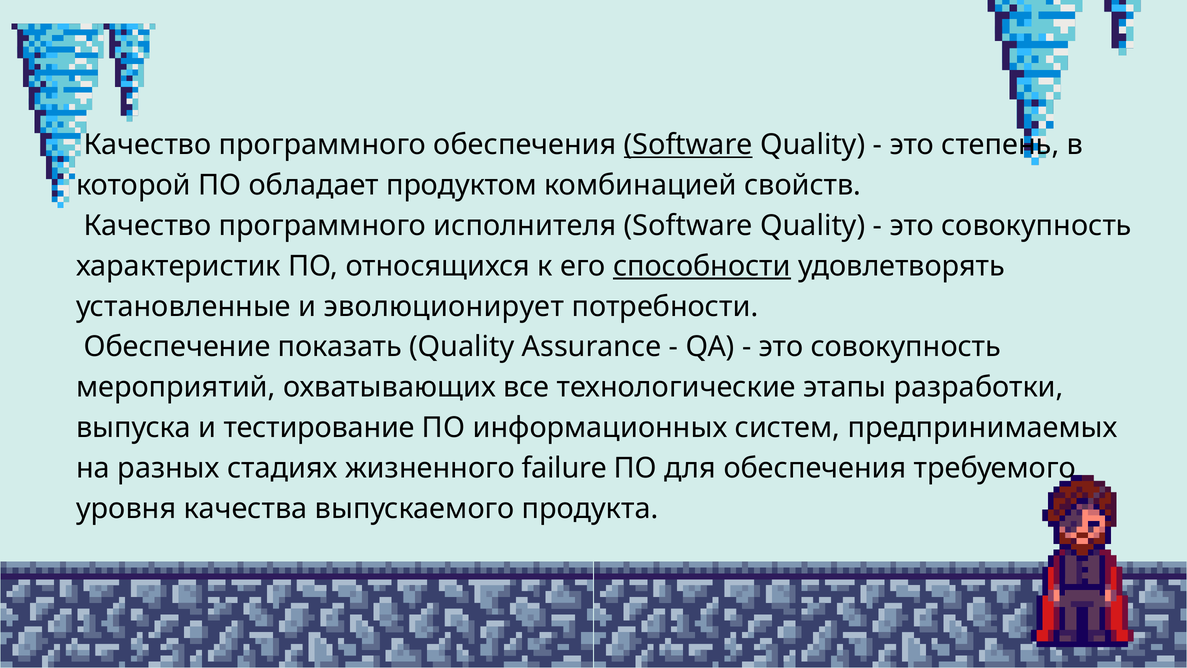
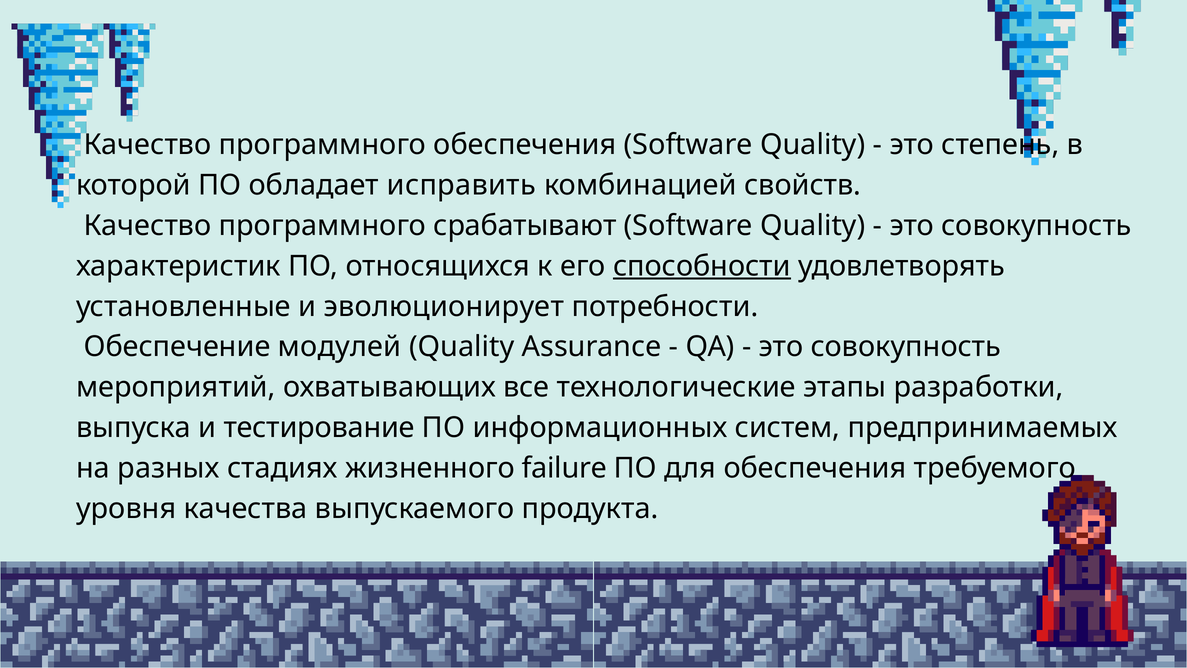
Software at (688, 145) underline: present -> none
продуктом: продуктом -> исправить
исполнителя: исполнителя -> срабатывают
показать: показать -> модулей
